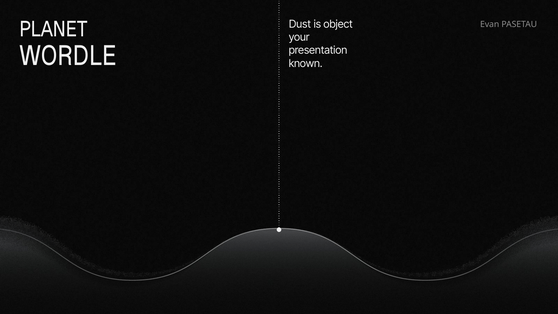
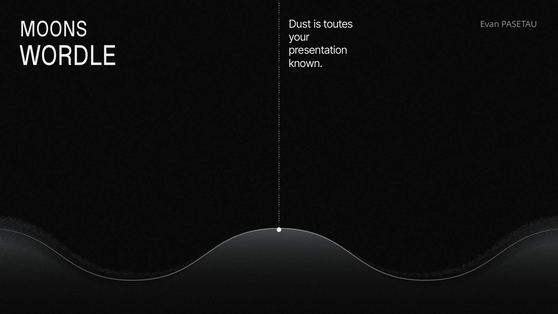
object: object -> toutes
PLANET: PLANET -> MOONS
